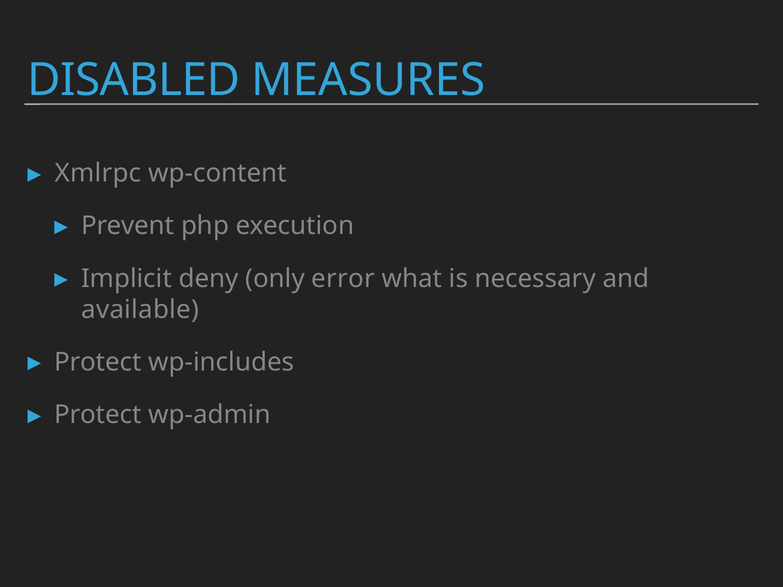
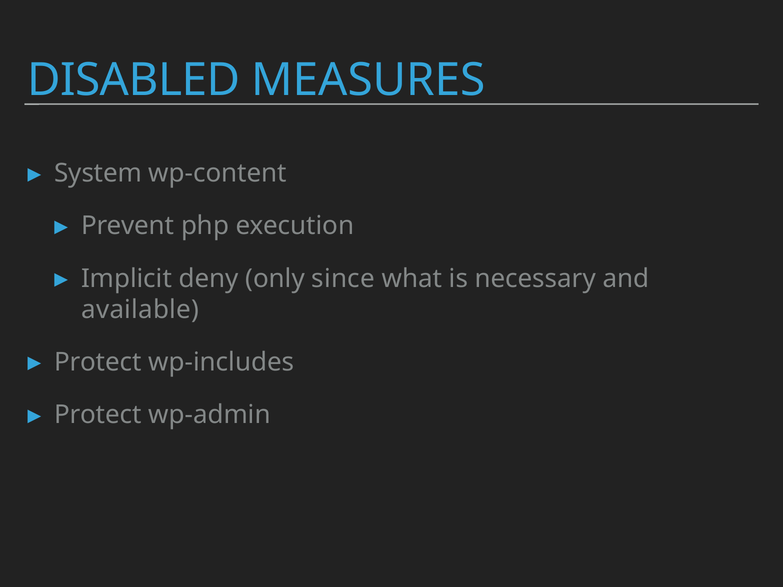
Xmlrpc: Xmlrpc -> System
error: error -> since
